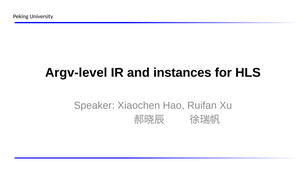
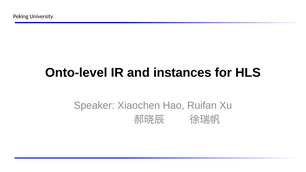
Argv-level: Argv-level -> Onto-level
